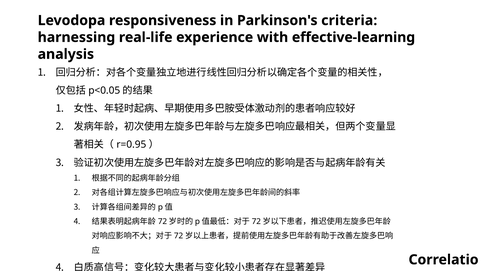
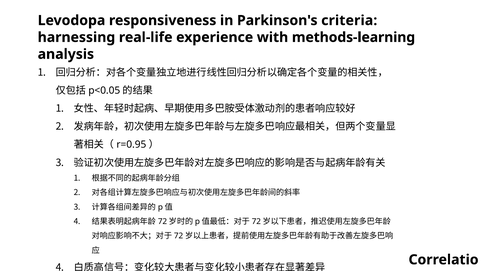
effective-learning: effective-learning -> methods-learning
